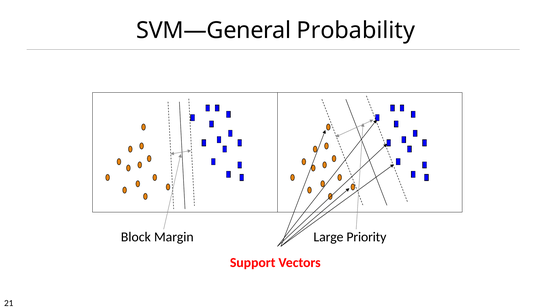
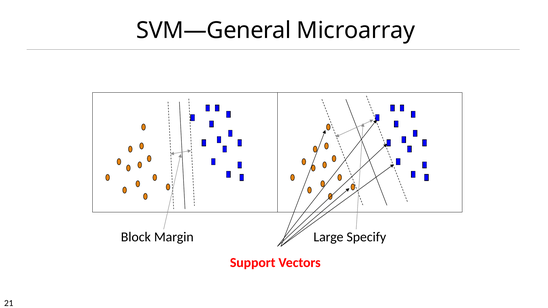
Probability: Probability -> Microarray
Priority: Priority -> Specify
